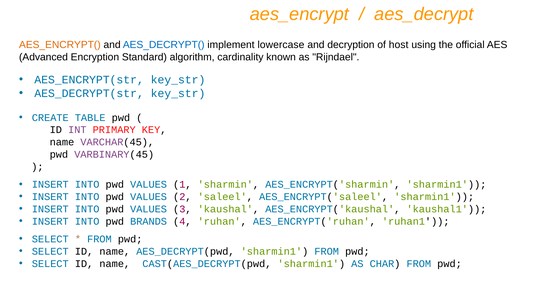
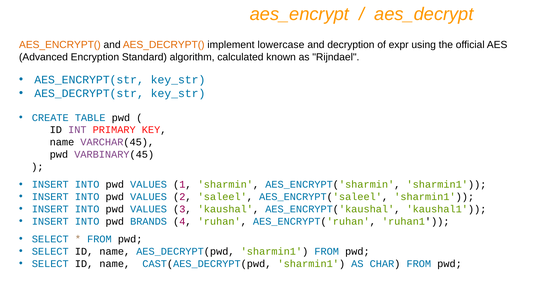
AES_DECRYPT( colour: blue -> orange
host: host -> expr
cardinality: cardinality -> calculated
